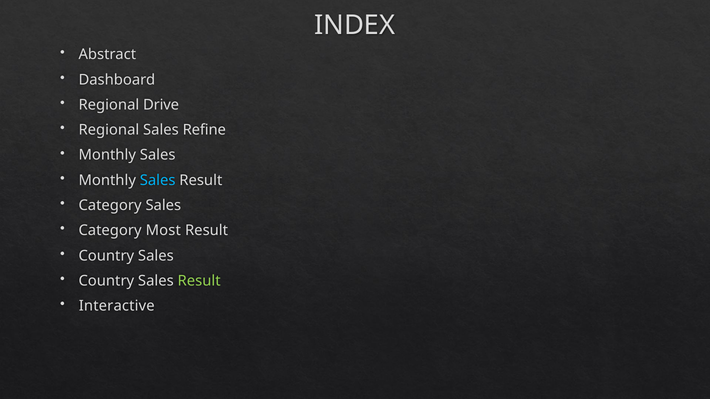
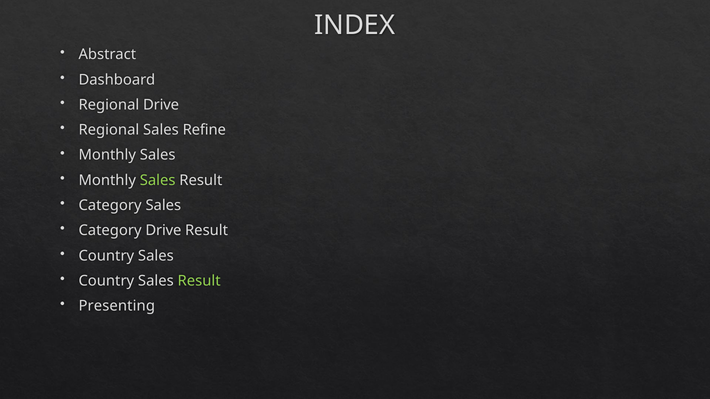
Sales at (158, 180) colour: light blue -> light green
Category Most: Most -> Drive
Interactive: Interactive -> Presenting
